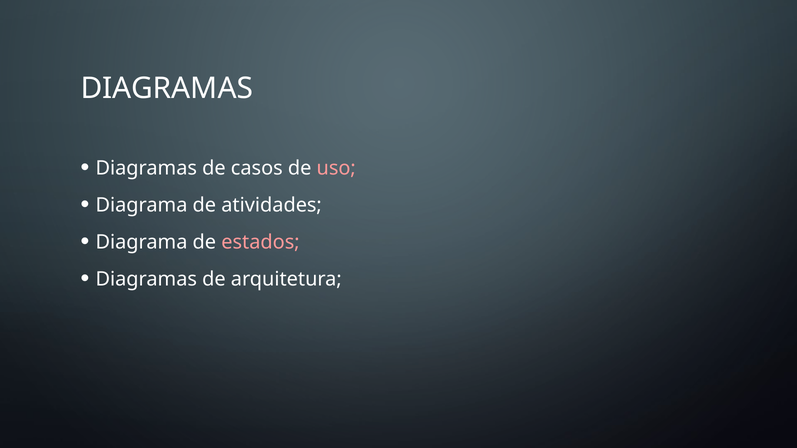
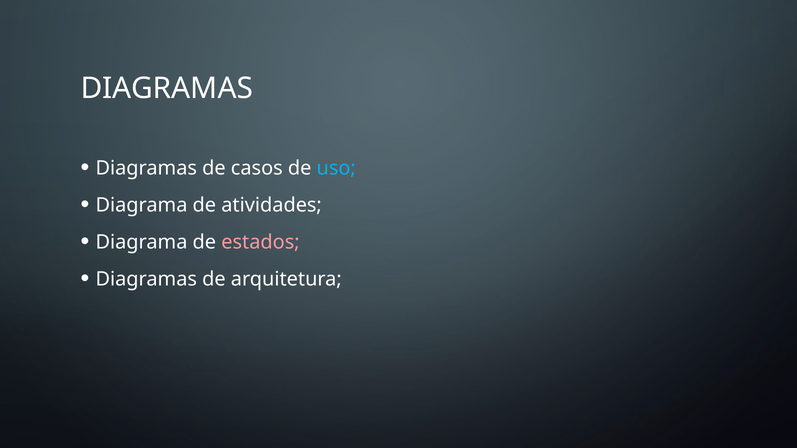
uso colour: pink -> light blue
